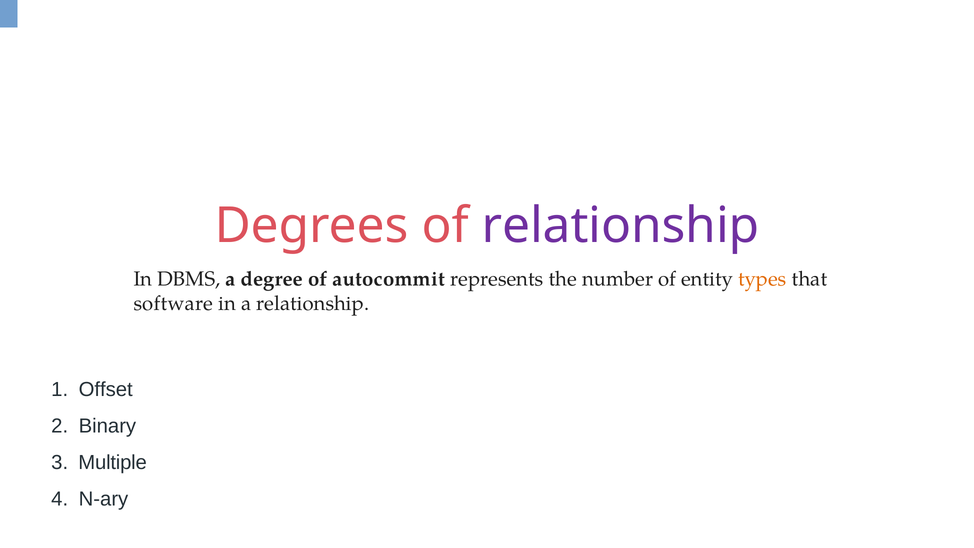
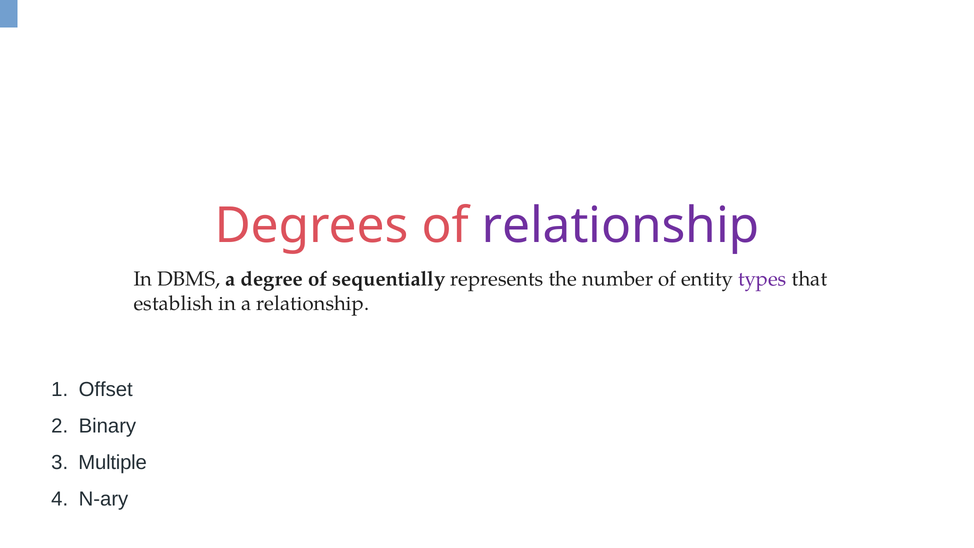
autocommit: autocommit -> sequentially
types colour: orange -> purple
software: software -> establish
